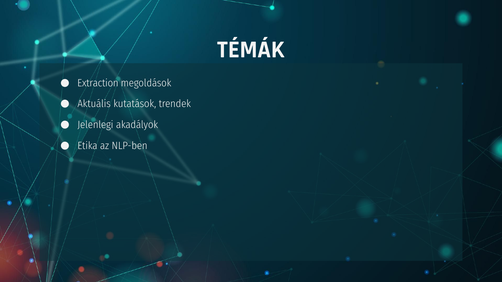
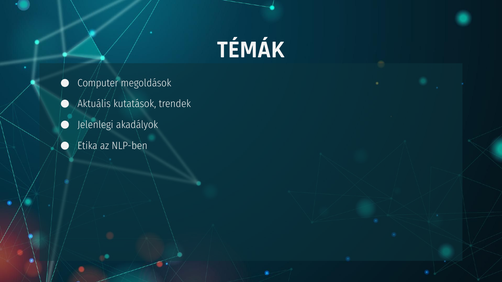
Extraction: Extraction -> Computer
